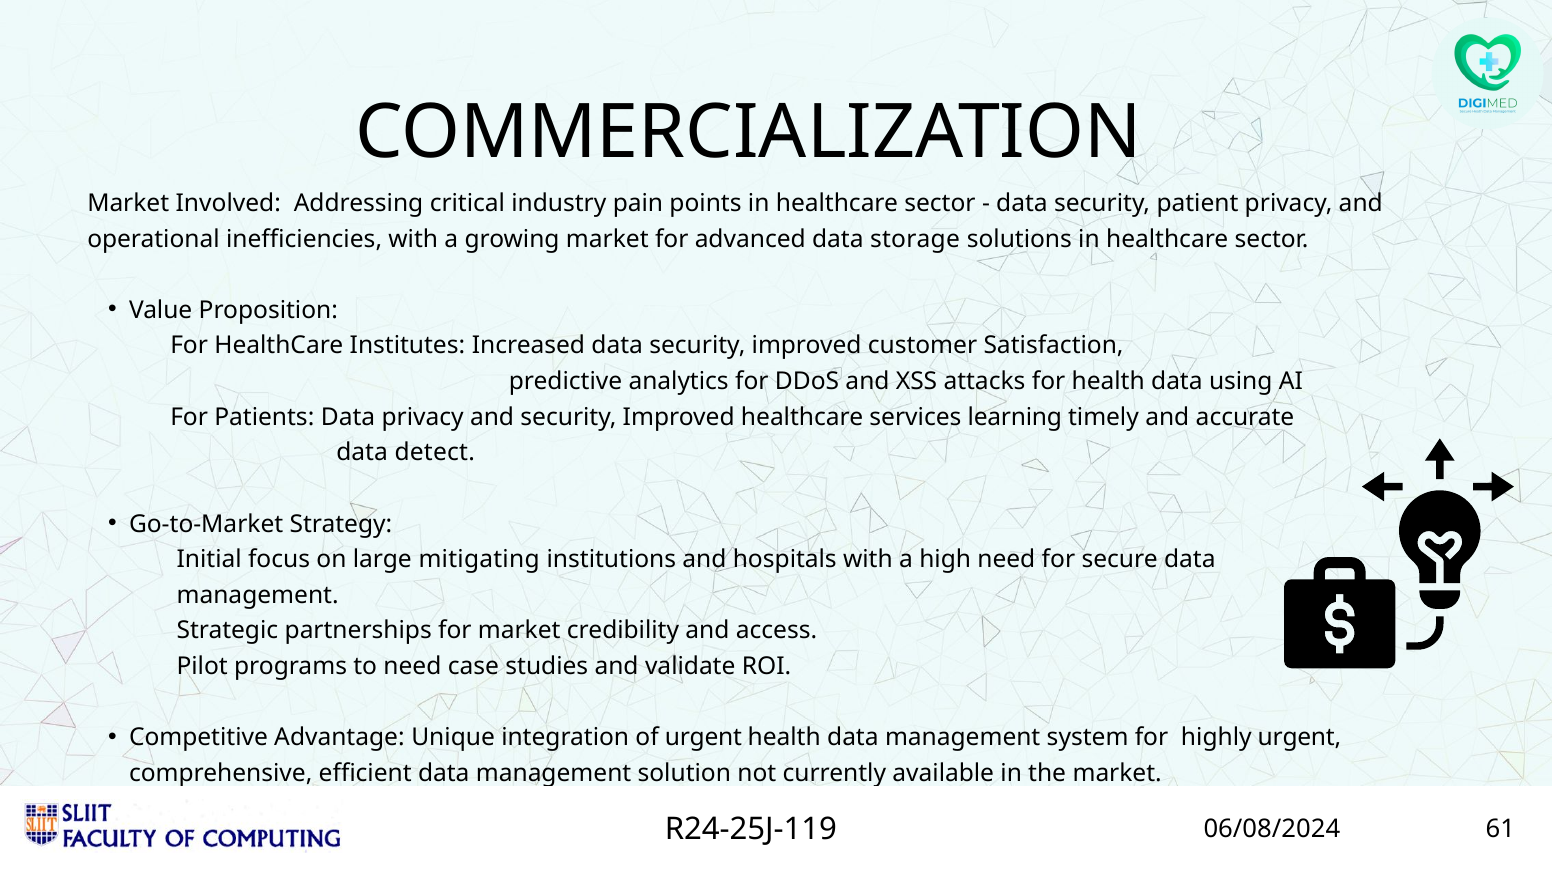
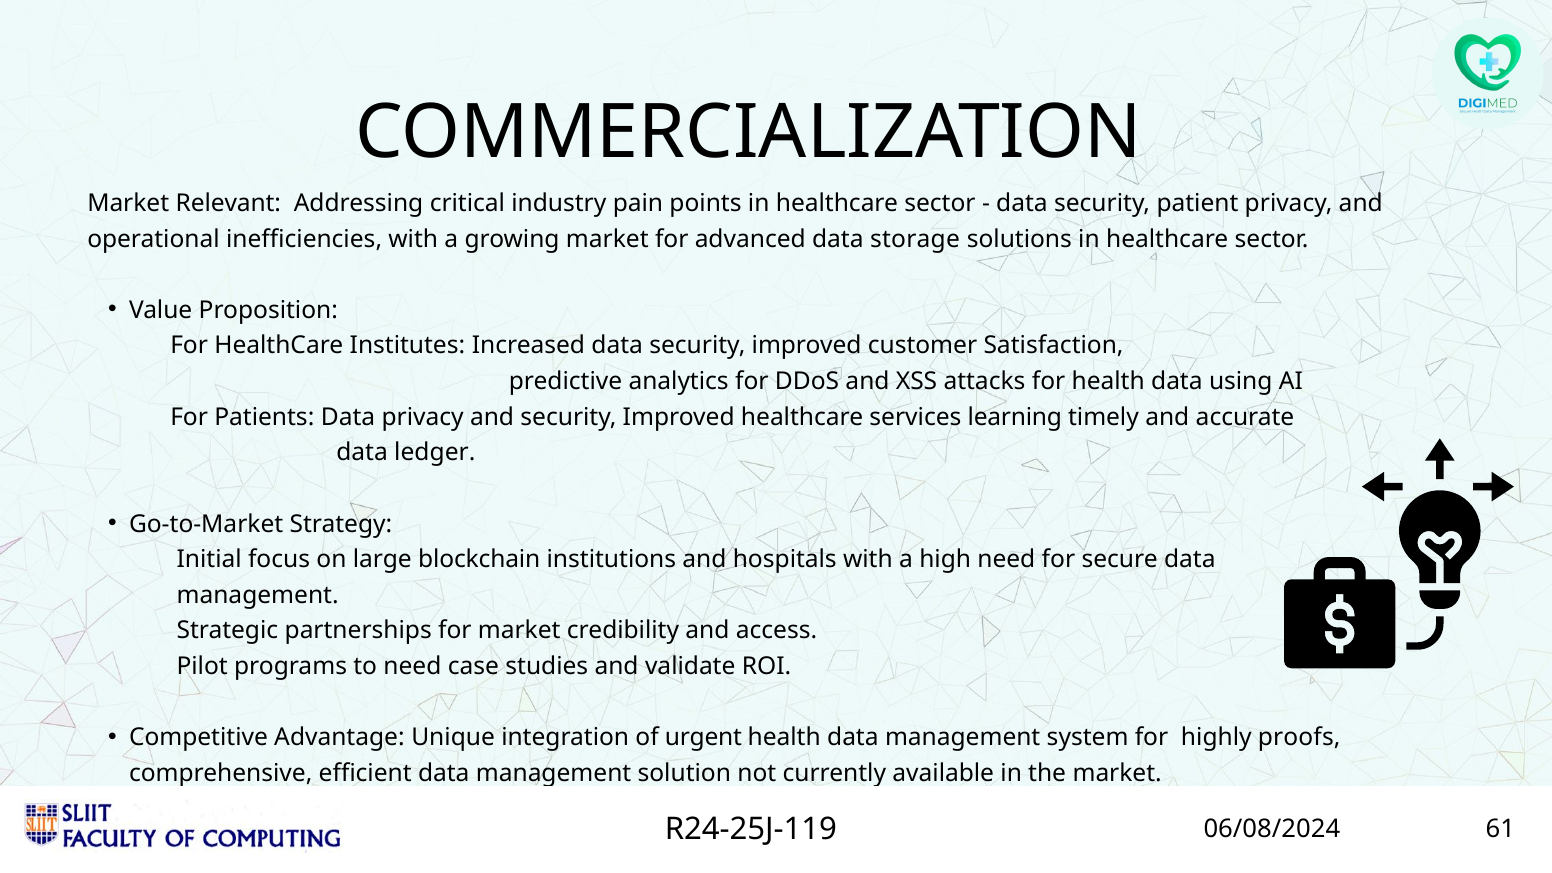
Involved: Involved -> Relevant
detect: detect -> ledger
mitigating: mitigating -> blockchain
highly urgent: urgent -> proofs
